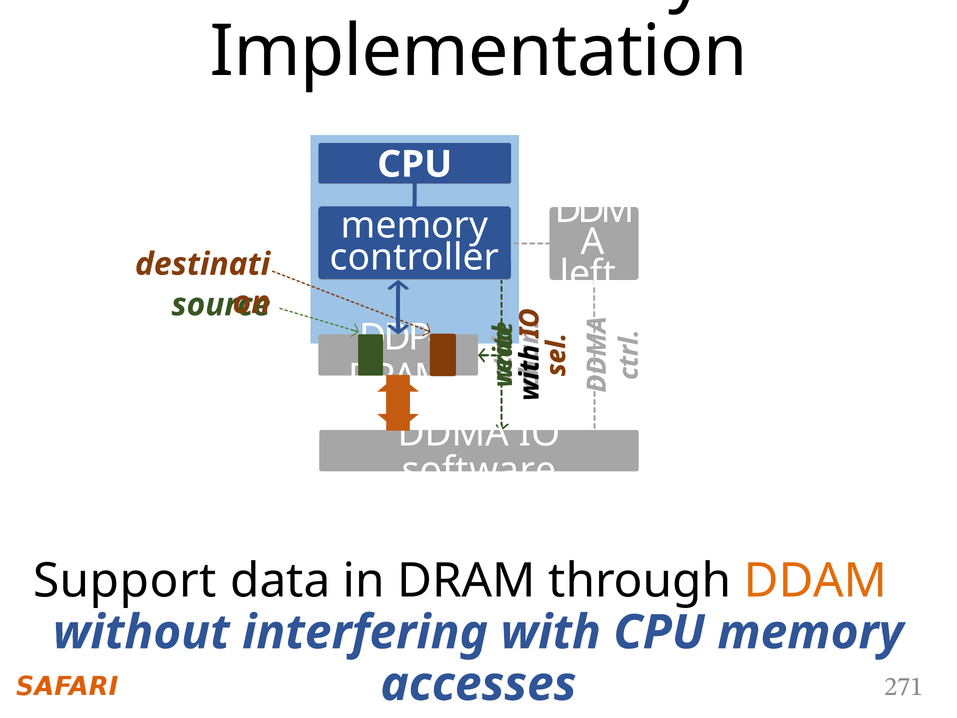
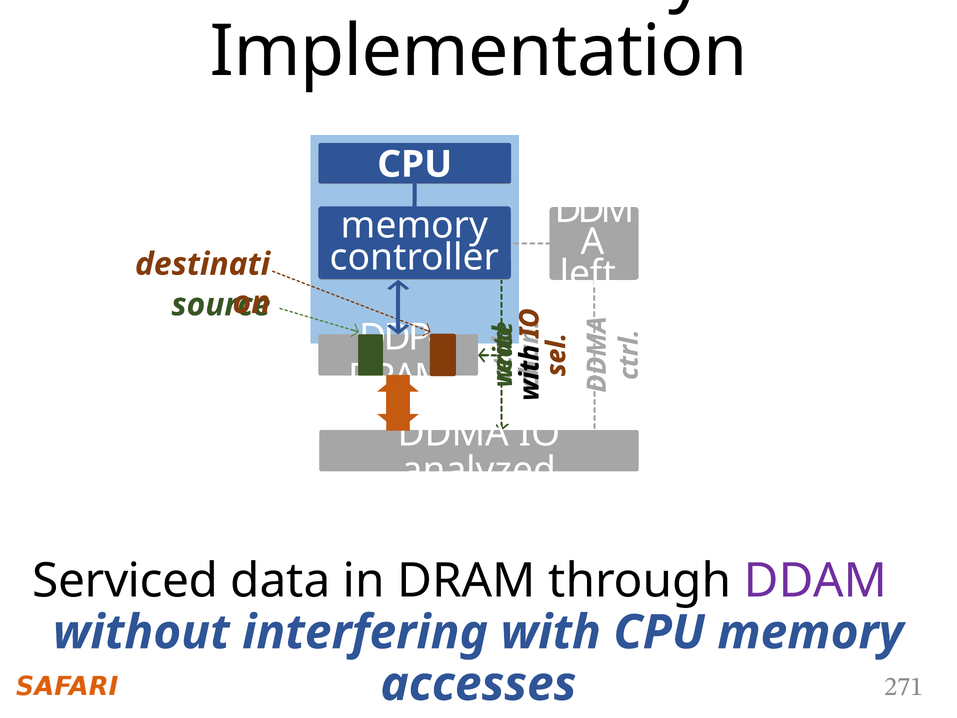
software: software -> analyzed
Support: Support -> Serviced
DDAM colour: orange -> purple
